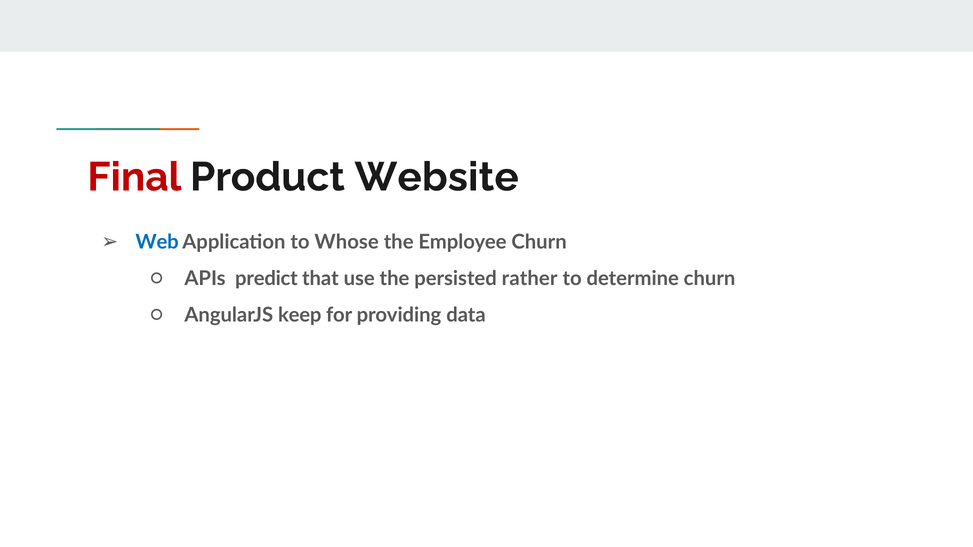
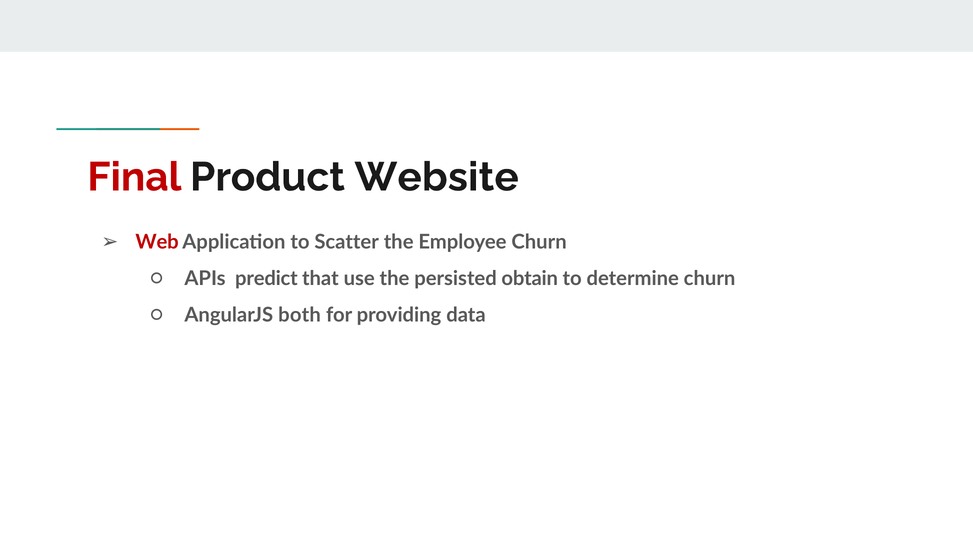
Web colour: blue -> red
Whose: Whose -> Scatter
rather: rather -> obtain
keep: keep -> both
